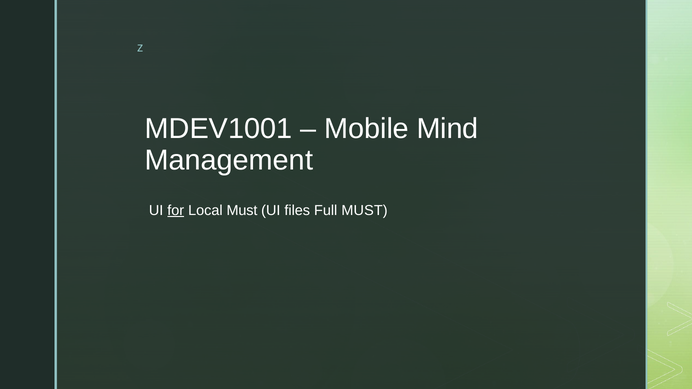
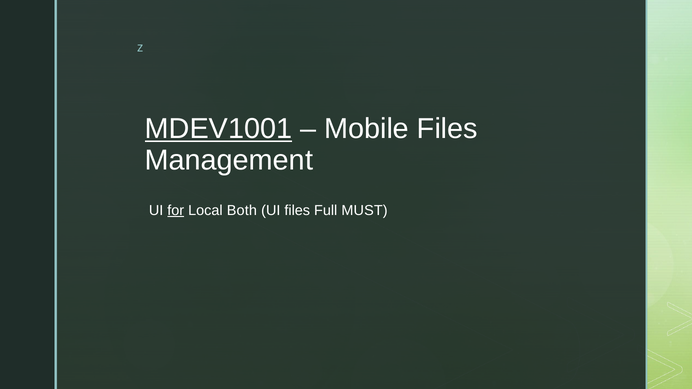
MDEV1001 underline: none -> present
Mobile Mind: Mind -> Files
Local Must: Must -> Both
